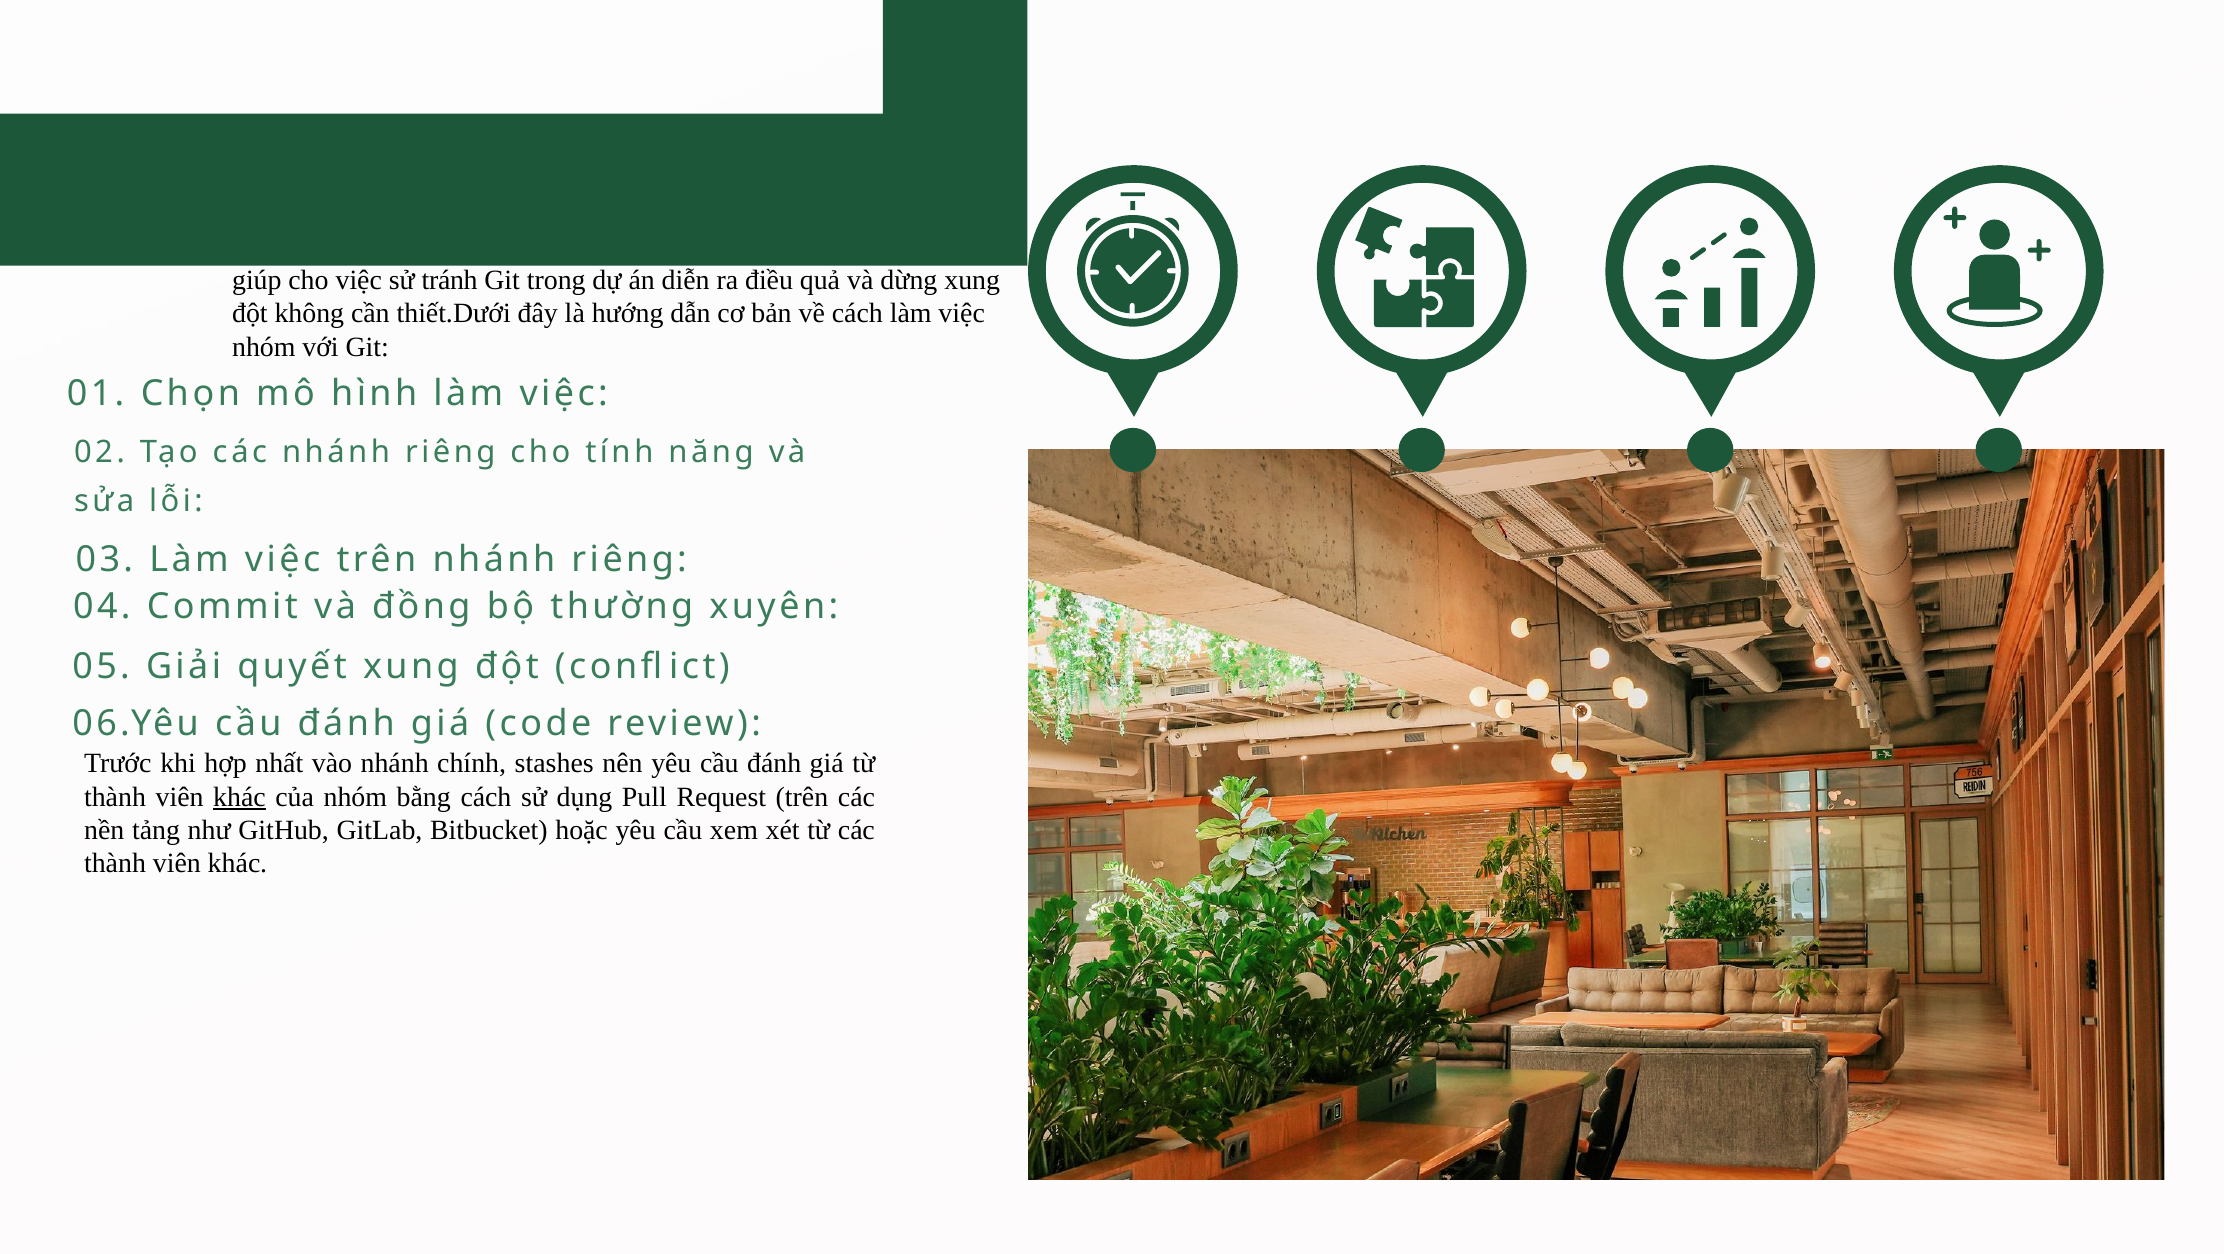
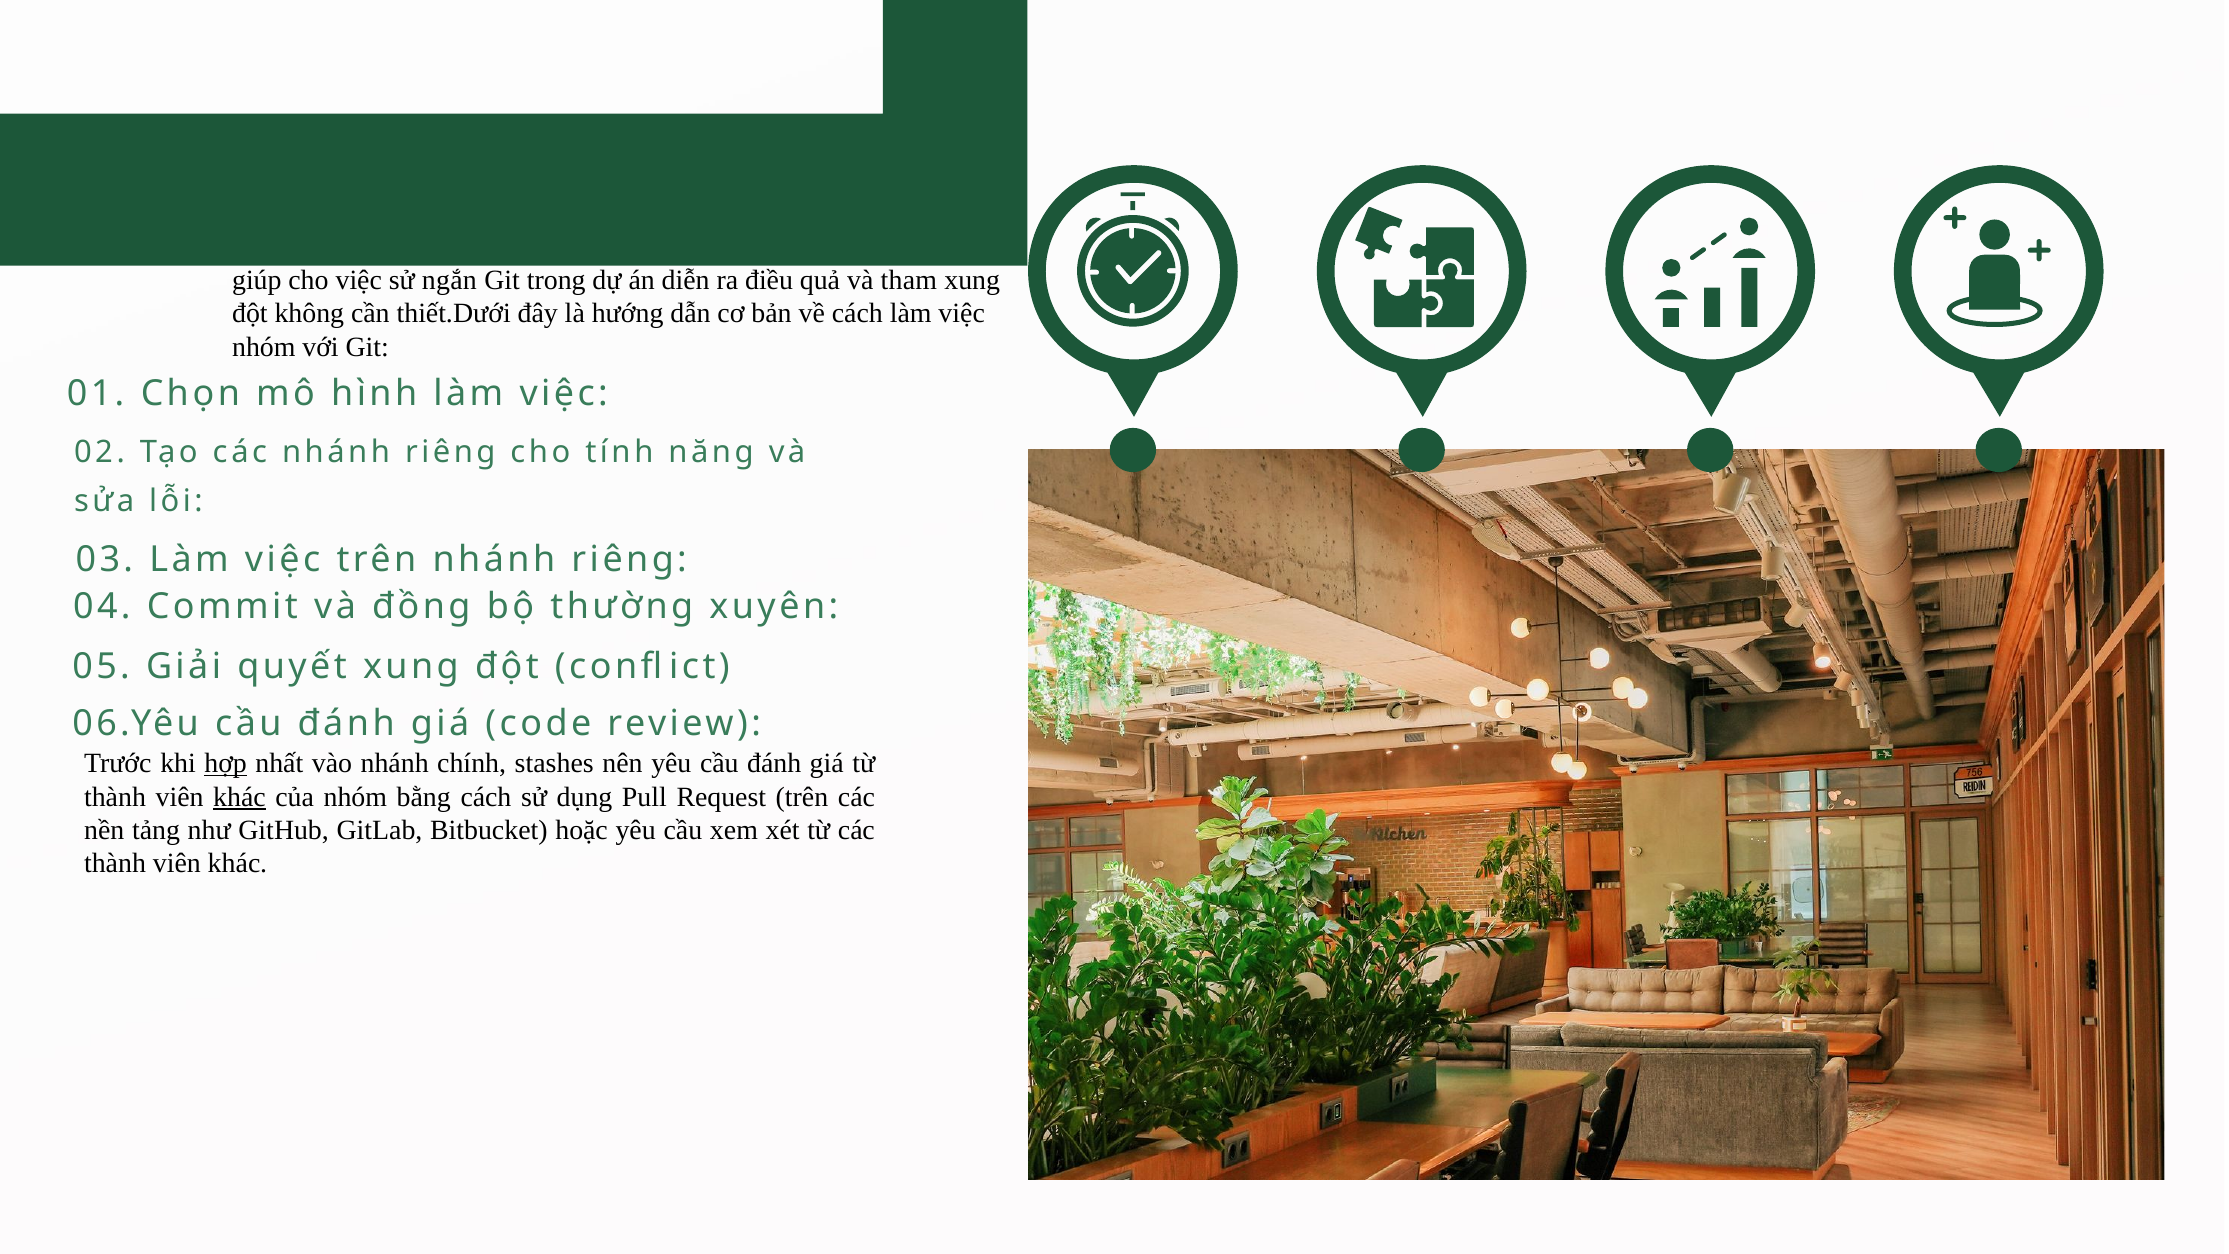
tránh: tránh -> ngắn
dừng: dừng -> tham
hợp at (226, 763) underline: none -> present
